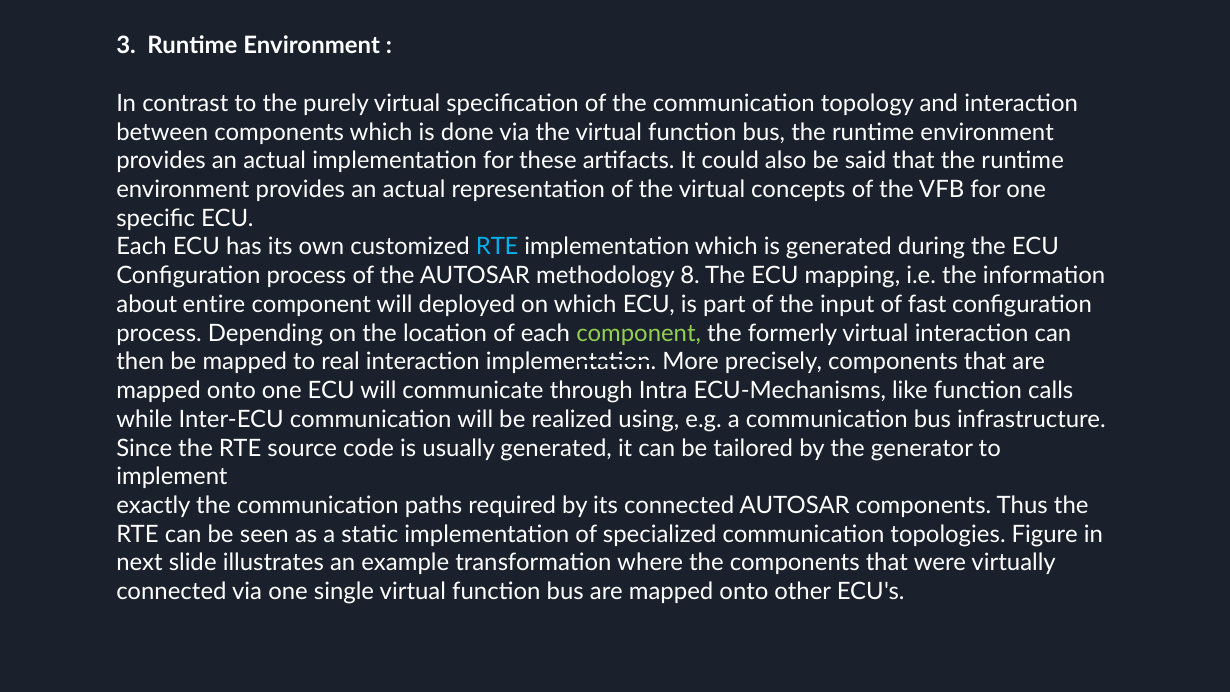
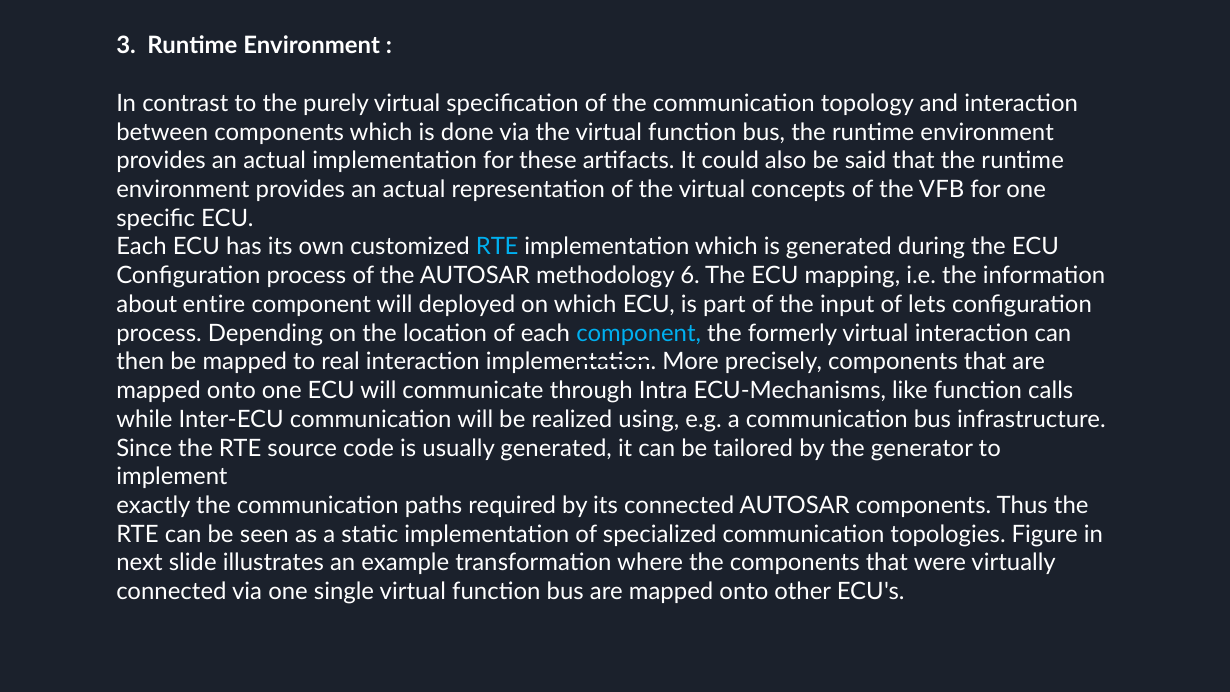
8: 8 -> 6
fast: fast -> lets
component at (639, 333) colour: light green -> light blue
